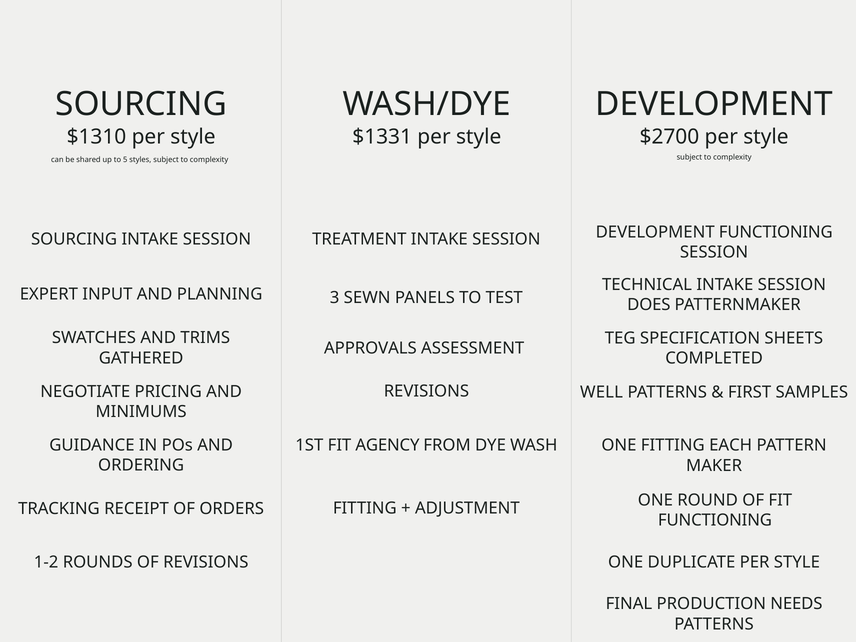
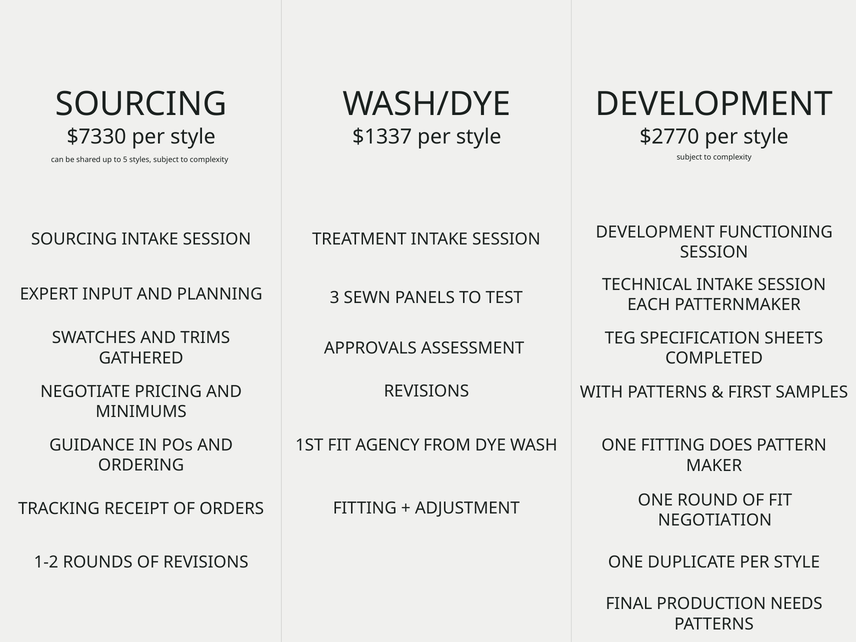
$1310: $1310 -> $7330
$1331: $1331 -> $1337
$2700: $2700 -> $2770
DOES: DOES -> EACH
WELL: WELL -> WITH
EACH: EACH -> DOES
FUNCTIONING at (715, 520): FUNCTIONING -> NEGOTIATION
